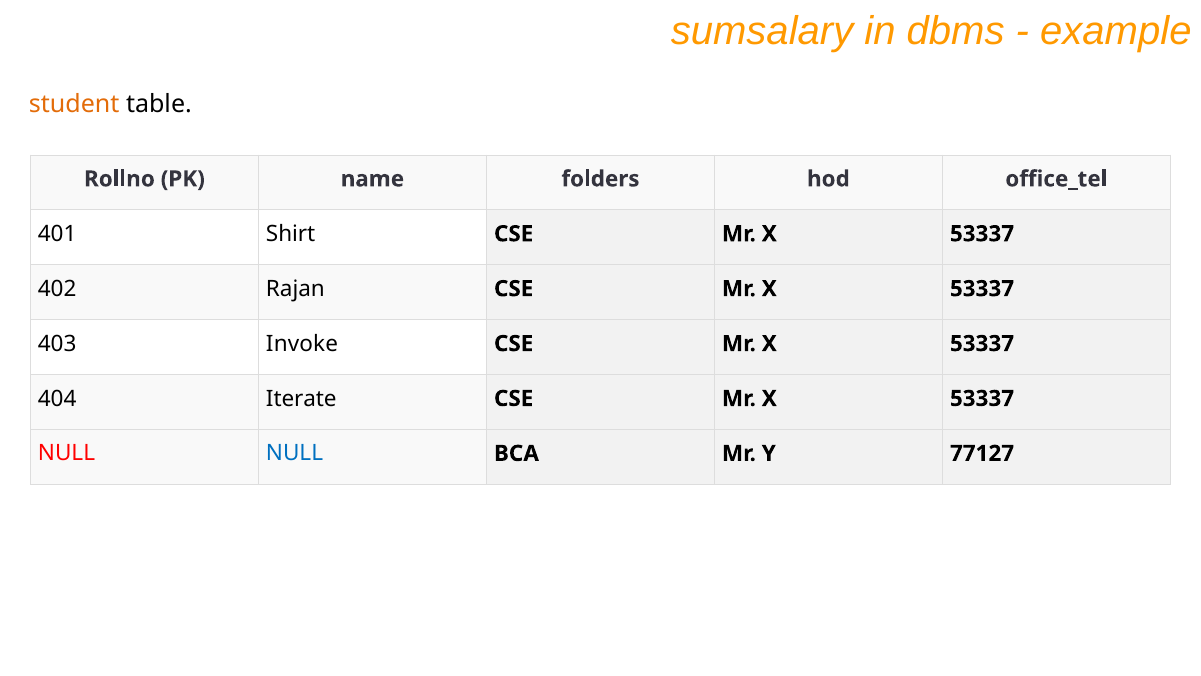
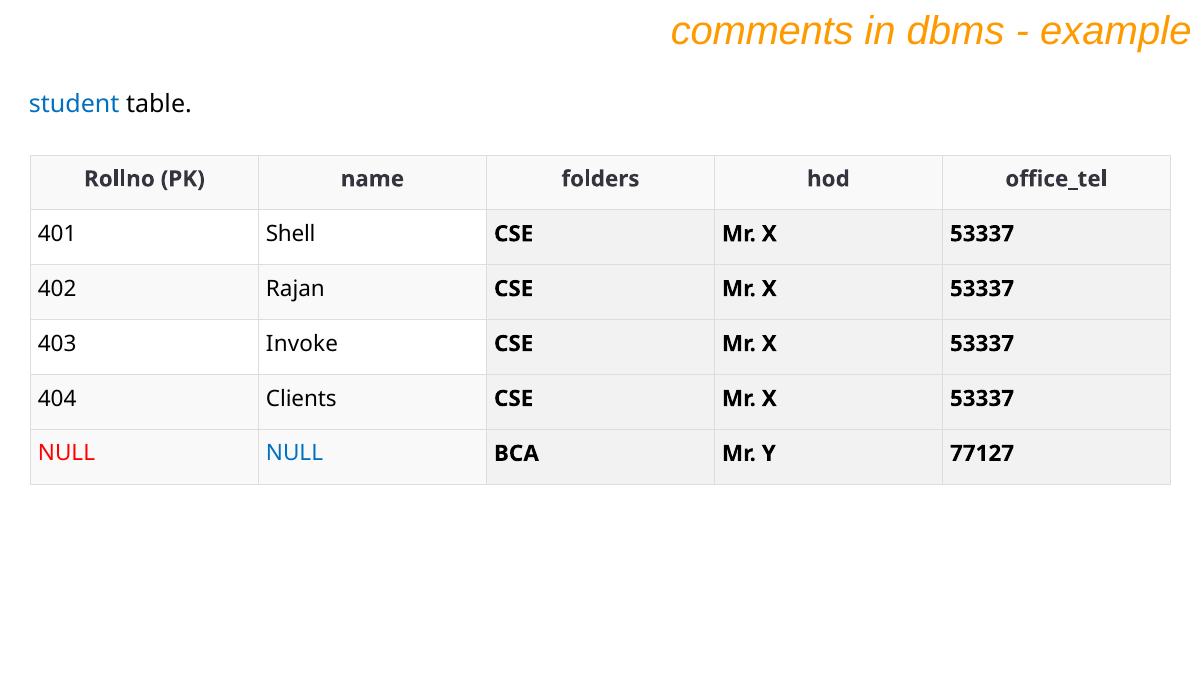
sumsalary: sumsalary -> comments
student colour: orange -> blue
Shirt: Shirt -> Shell
Iterate: Iterate -> Clients
